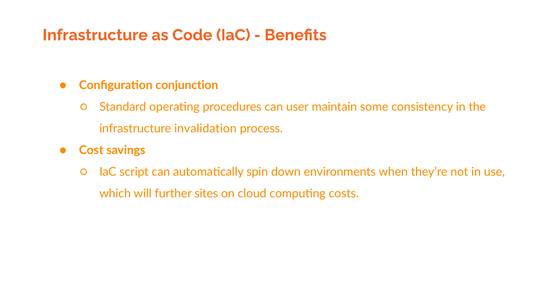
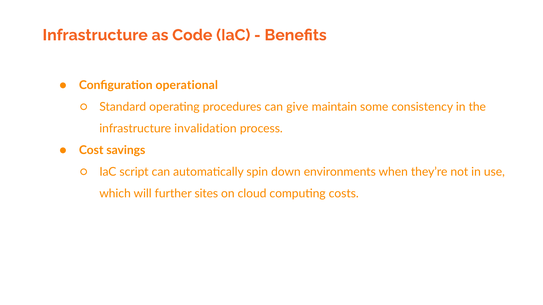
conjunction: conjunction -> operational
user: user -> give
